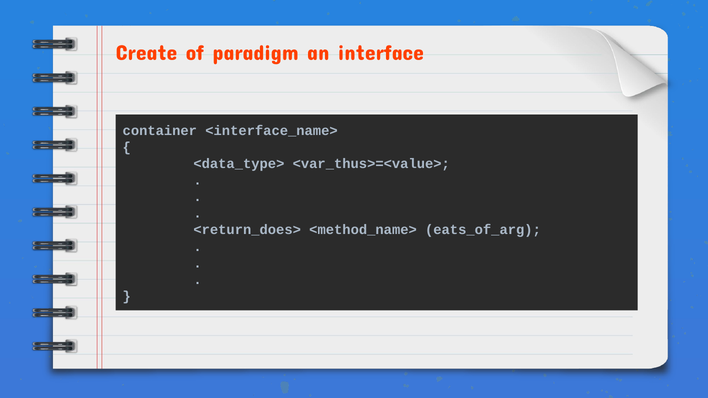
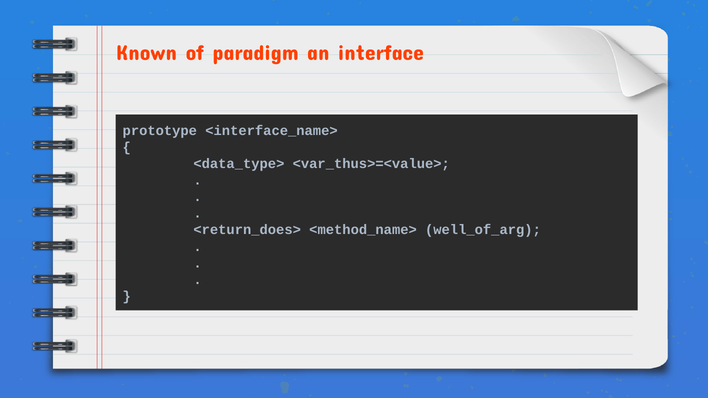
Create: Create -> Known
container: container -> prototype
eats_of_arg: eats_of_arg -> well_of_arg
